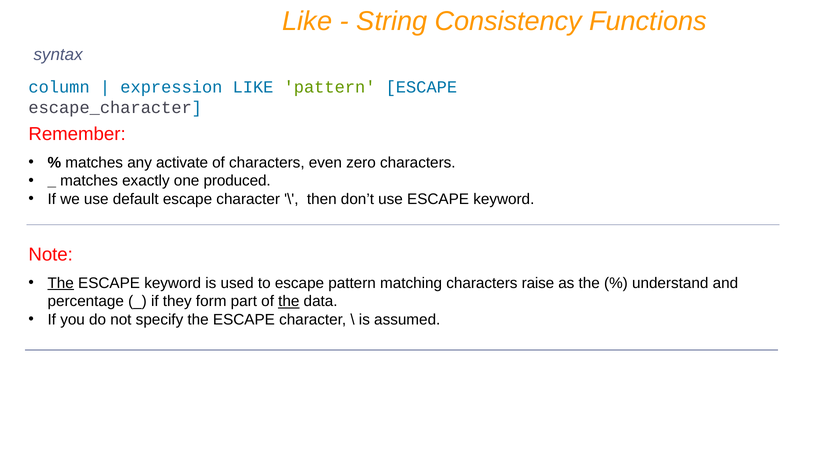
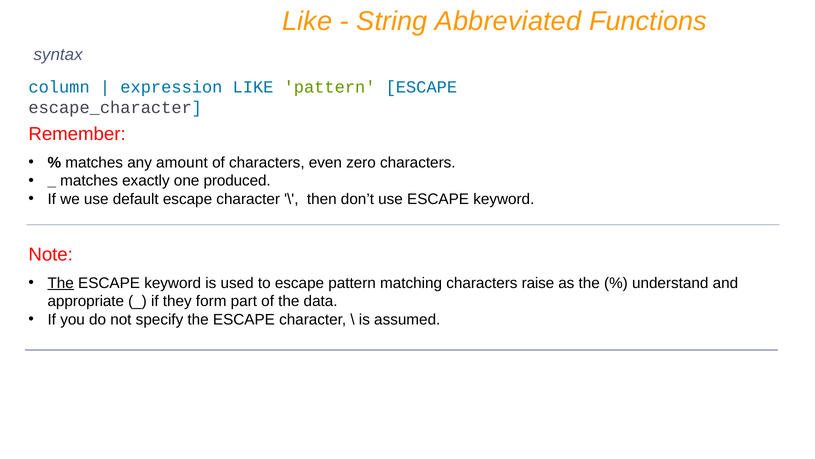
Consistency: Consistency -> Abbreviated
activate: activate -> amount
percentage: percentage -> appropriate
the at (289, 301) underline: present -> none
